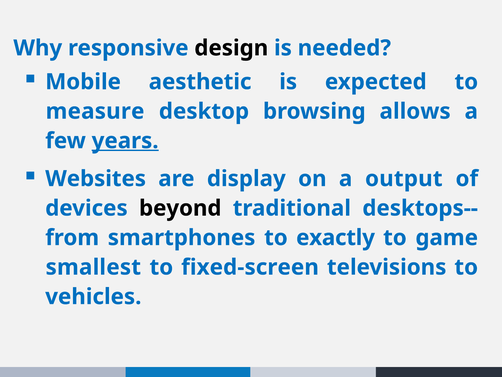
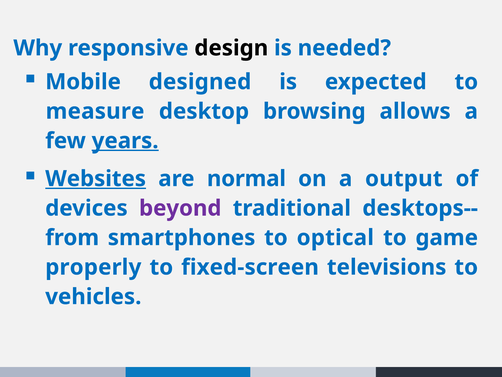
aesthetic: aesthetic -> designed
Websites underline: none -> present
display: display -> normal
beyond colour: black -> purple
exactly: exactly -> optical
smallest: smallest -> properly
